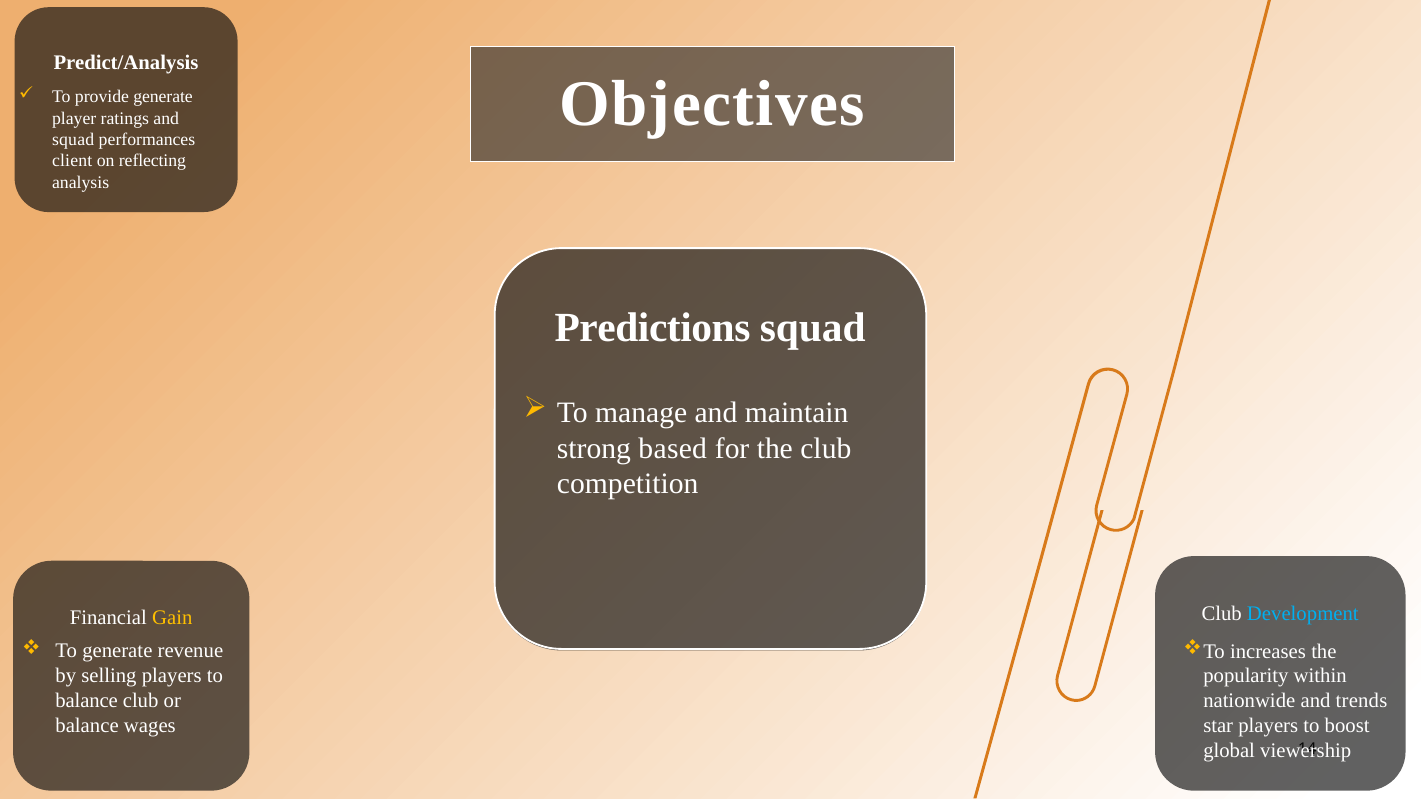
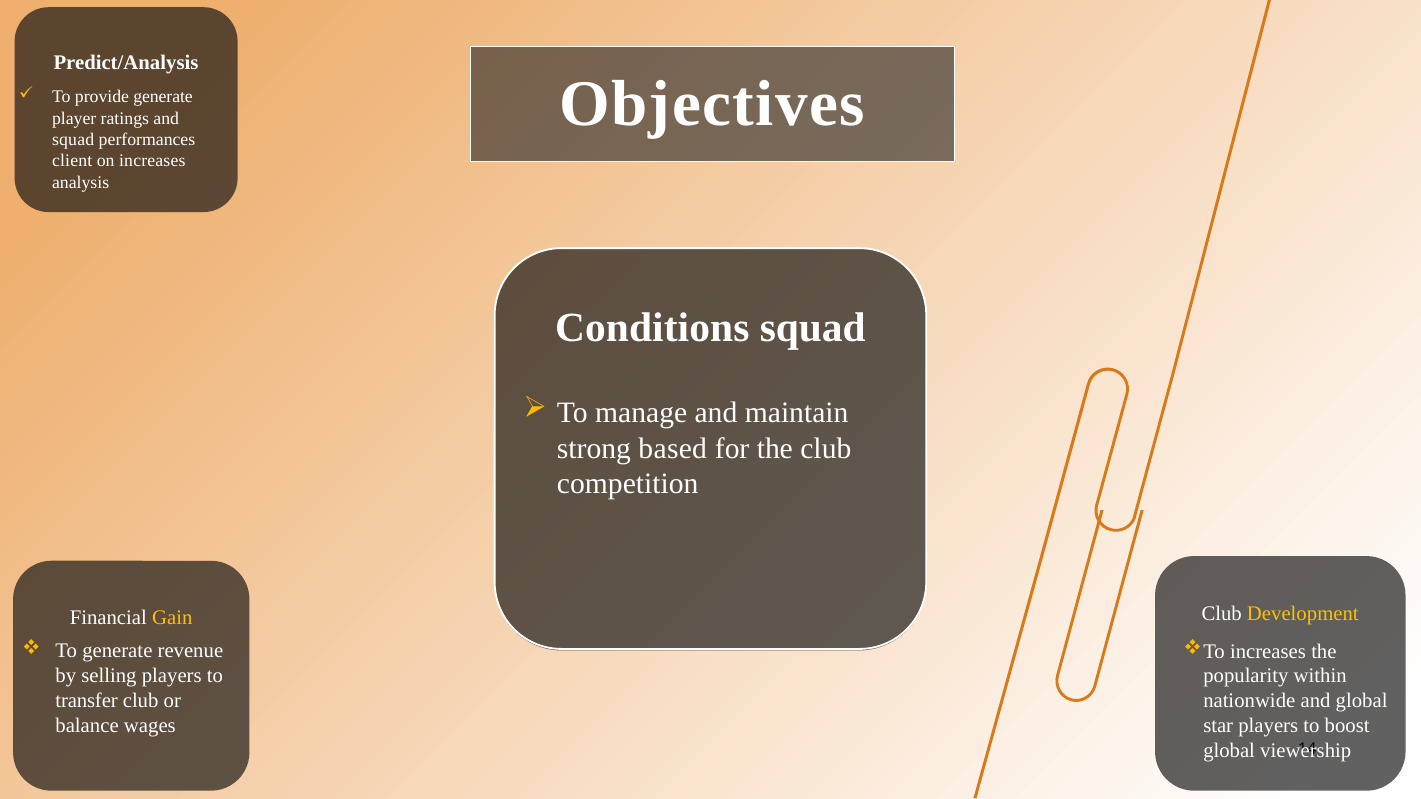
on reflecting: reflecting -> increases
Predictions: Predictions -> Conditions
Development colour: light blue -> yellow
balance at (87, 701): balance -> transfer
and trends: trends -> global
